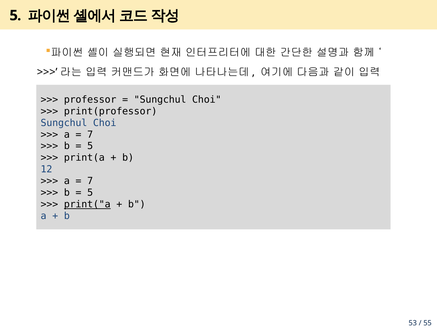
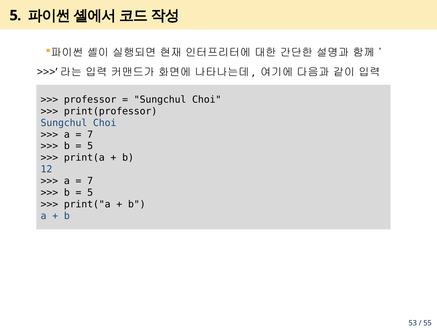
print("a underline: present -> none
